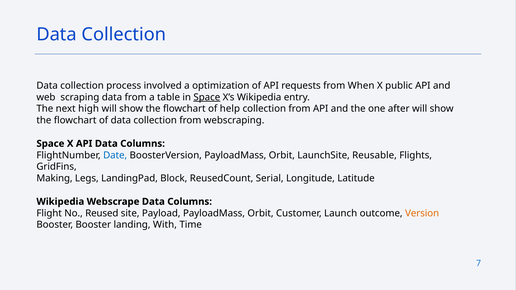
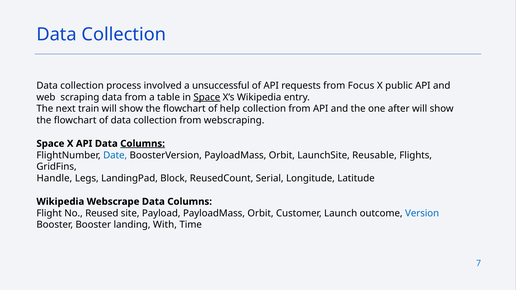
optimization: optimization -> unsuccessful
When: When -> Focus
high: high -> train
Columns at (143, 144) underline: none -> present
Making: Making -> Handle
Version colour: orange -> blue
